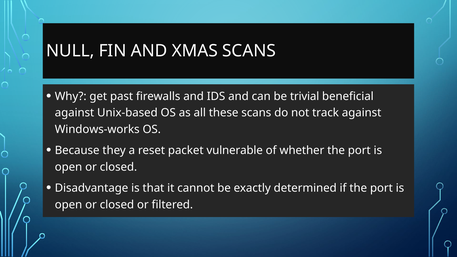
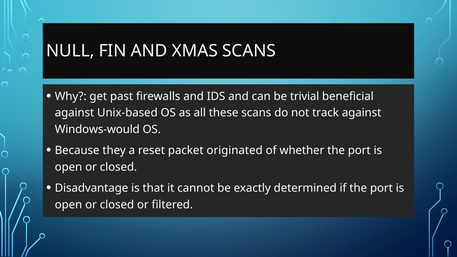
Windows-works: Windows-works -> Windows-would
vulnerable: vulnerable -> originated
